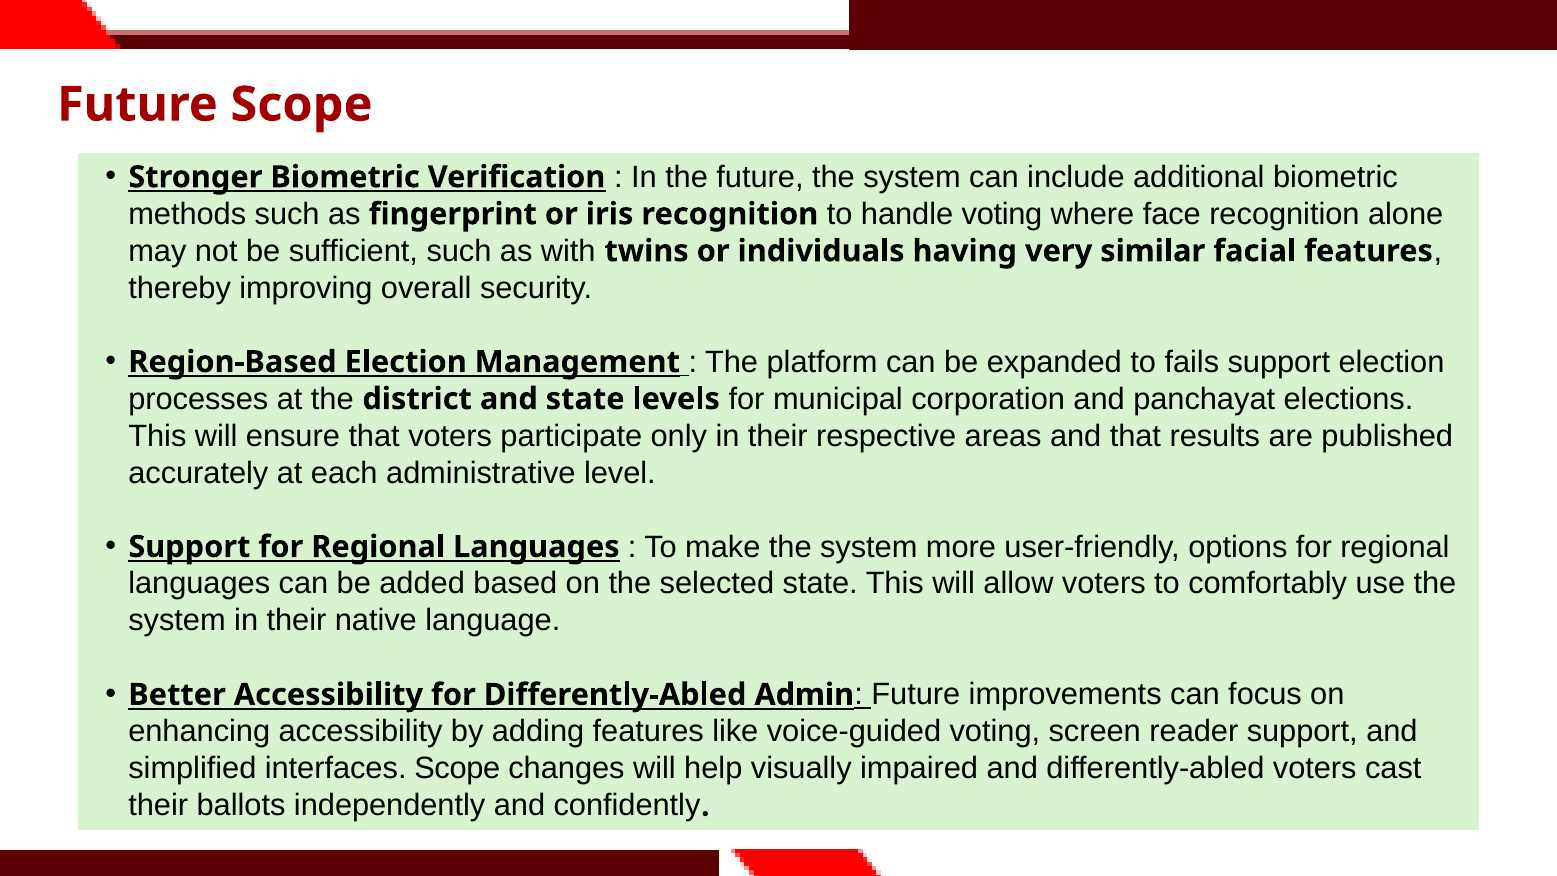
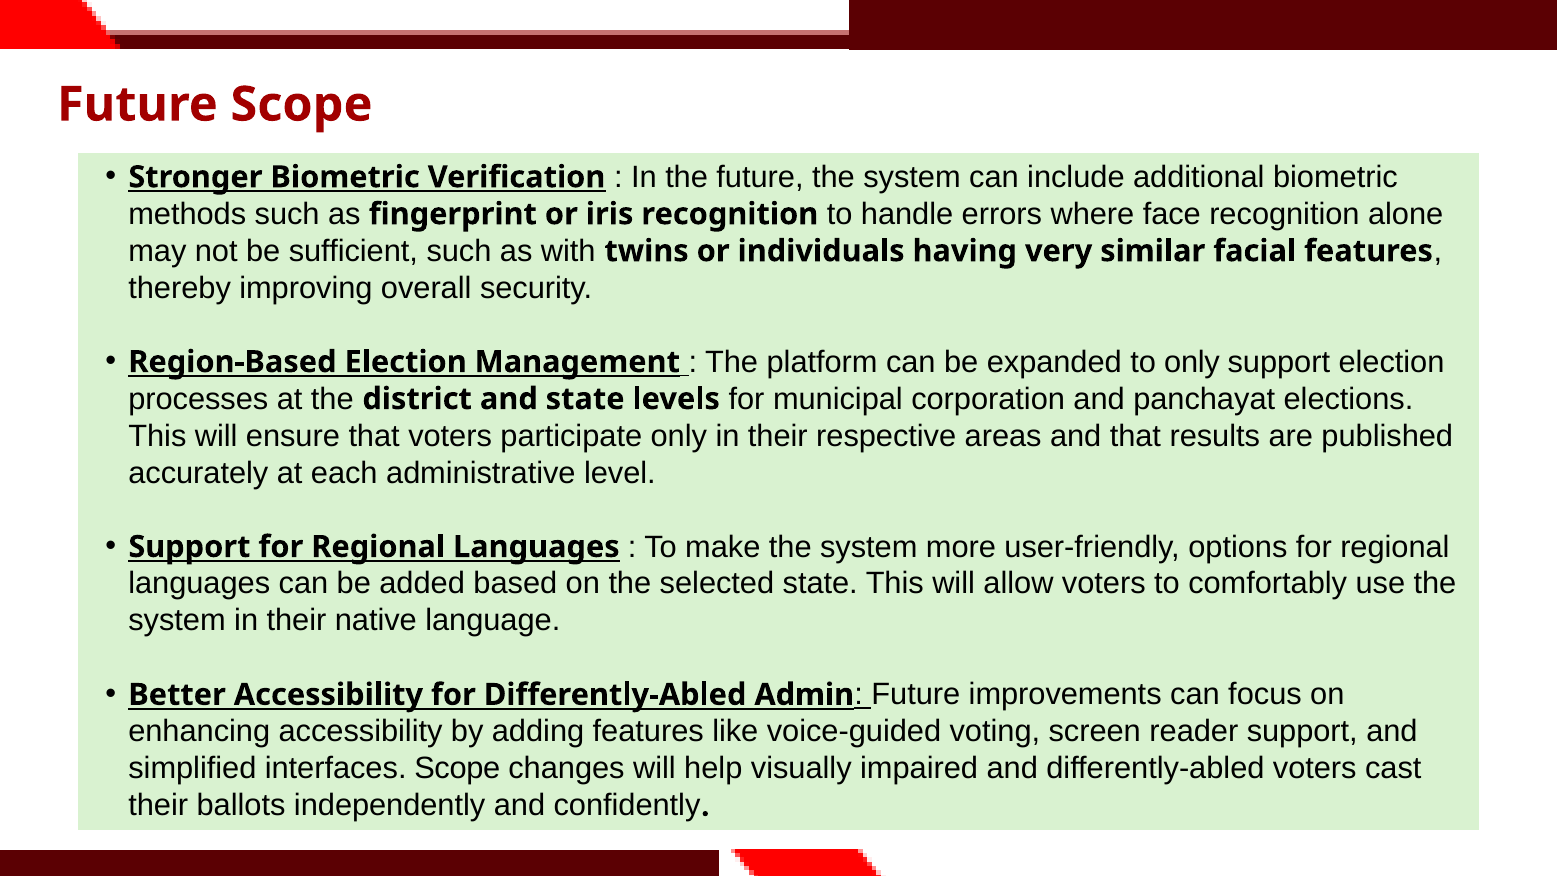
handle voting: voting -> errors
to fails: fails -> only
